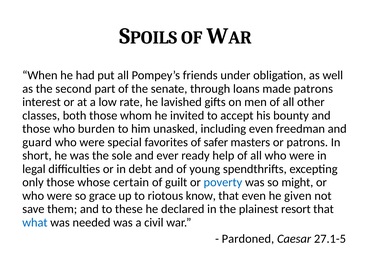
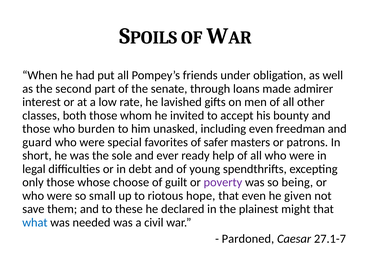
made patrons: patrons -> admirer
certain: certain -> choose
poverty colour: blue -> purple
might: might -> being
grace: grace -> small
know: know -> hope
resort: resort -> might
27.1-5: 27.1-5 -> 27.1-7
